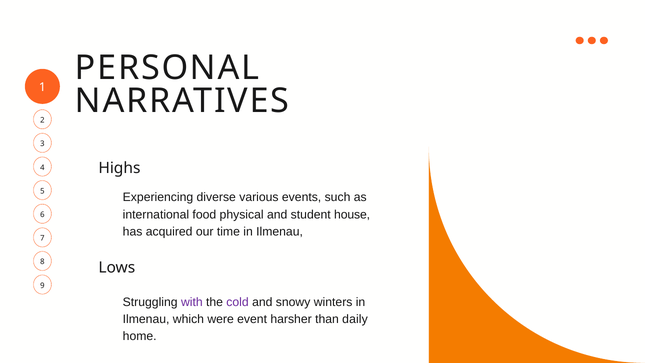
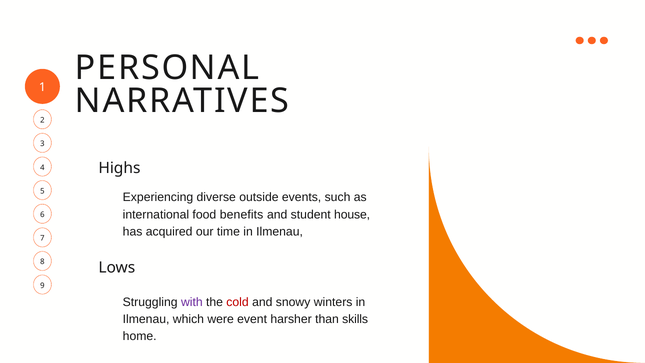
various: various -> outside
physical: physical -> benefits
cold colour: purple -> red
daily: daily -> skills
